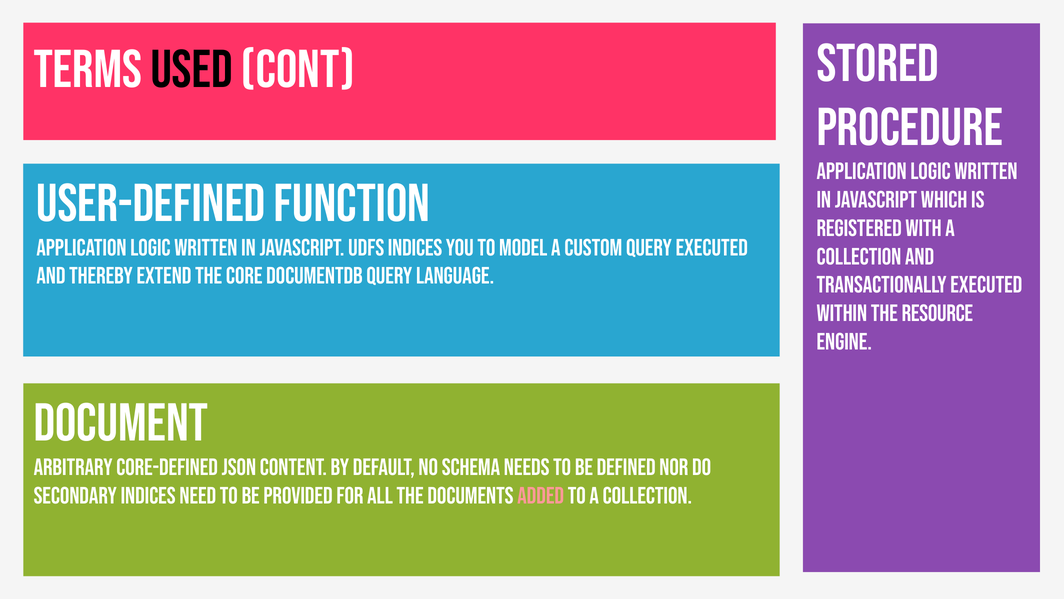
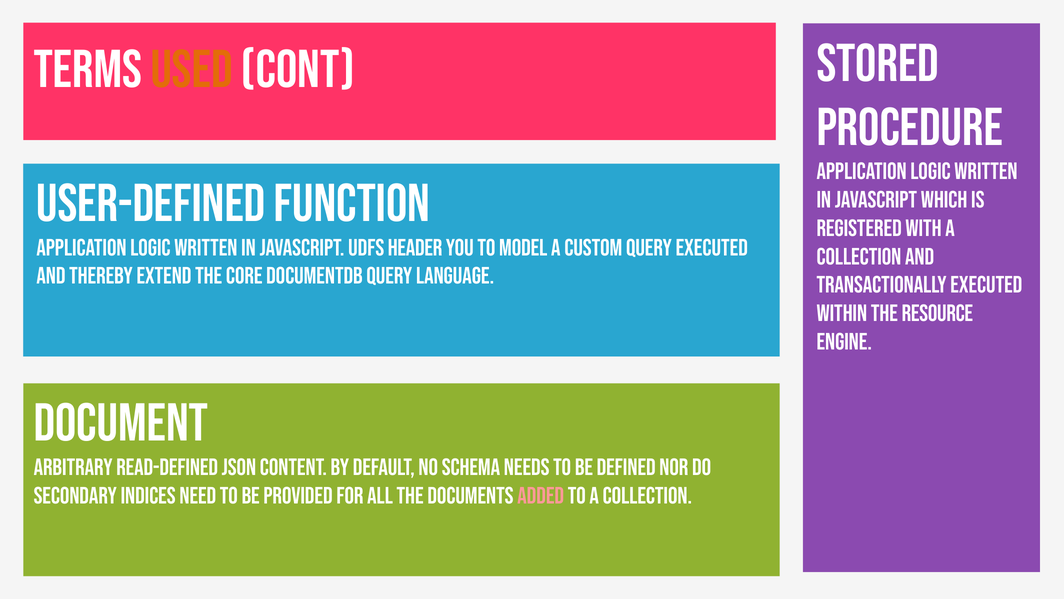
USED colour: black -> orange
UDFs indices: indices -> header
core-defined: core-defined -> read-defined
